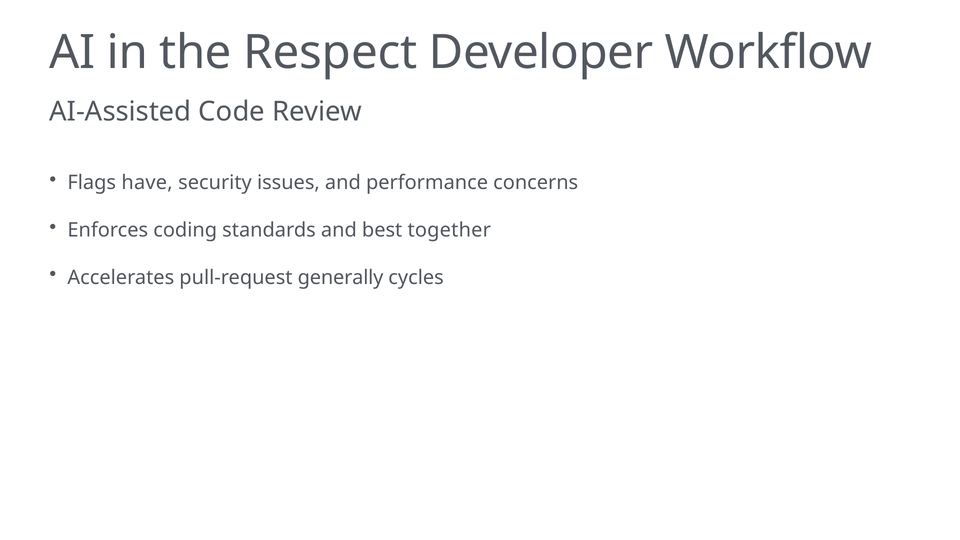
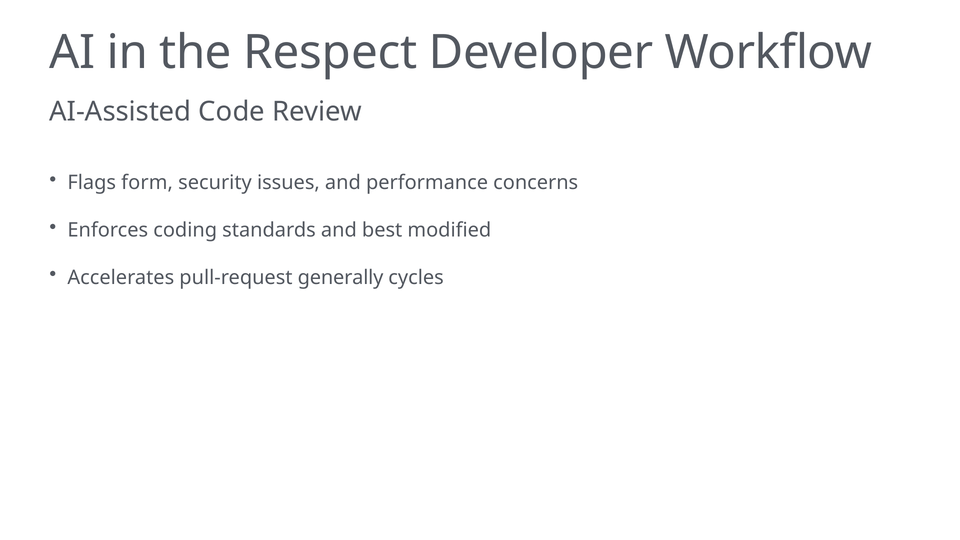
have: have -> form
together: together -> modified
